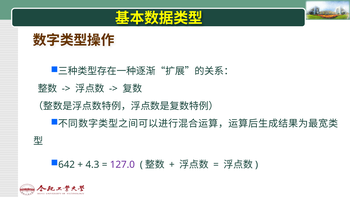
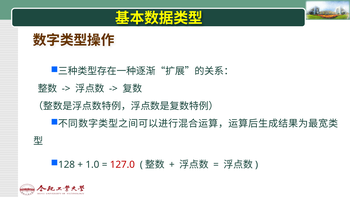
642: 642 -> 128
4.3: 4.3 -> 1.0
127.0 colour: purple -> red
